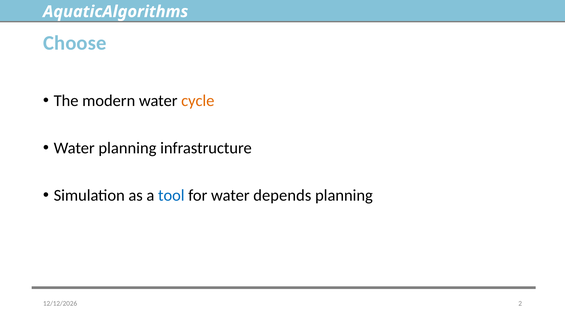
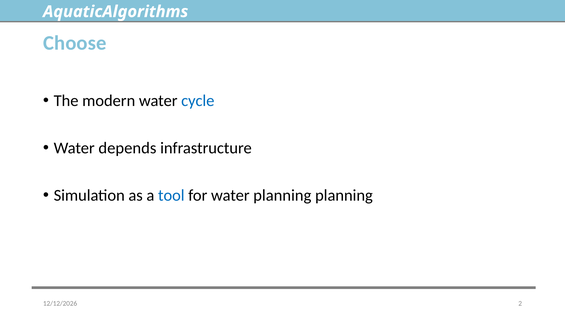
cycle colour: orange -> blue
Water planning: planning -> depends
water depends: depends -> planning
